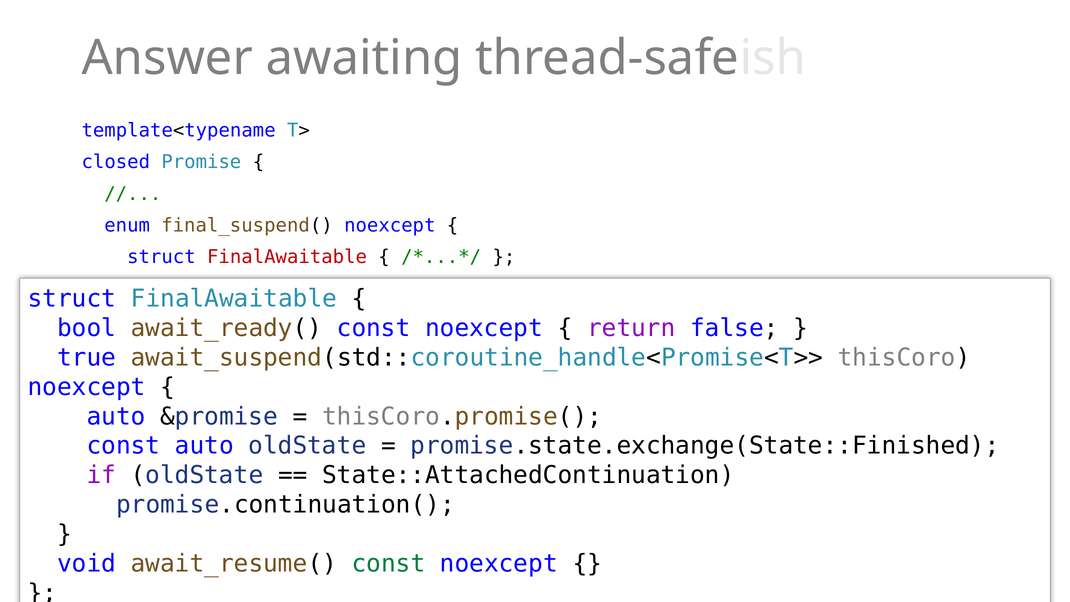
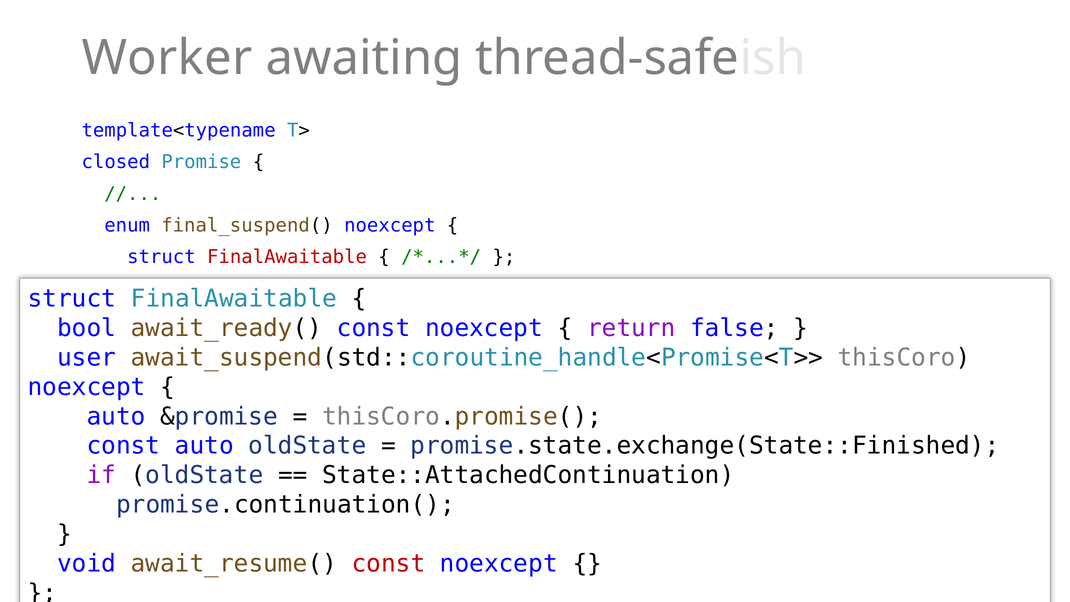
Answer: Answer -> Worker
true: true -> user
const at (389, 563) colour: green -> red
